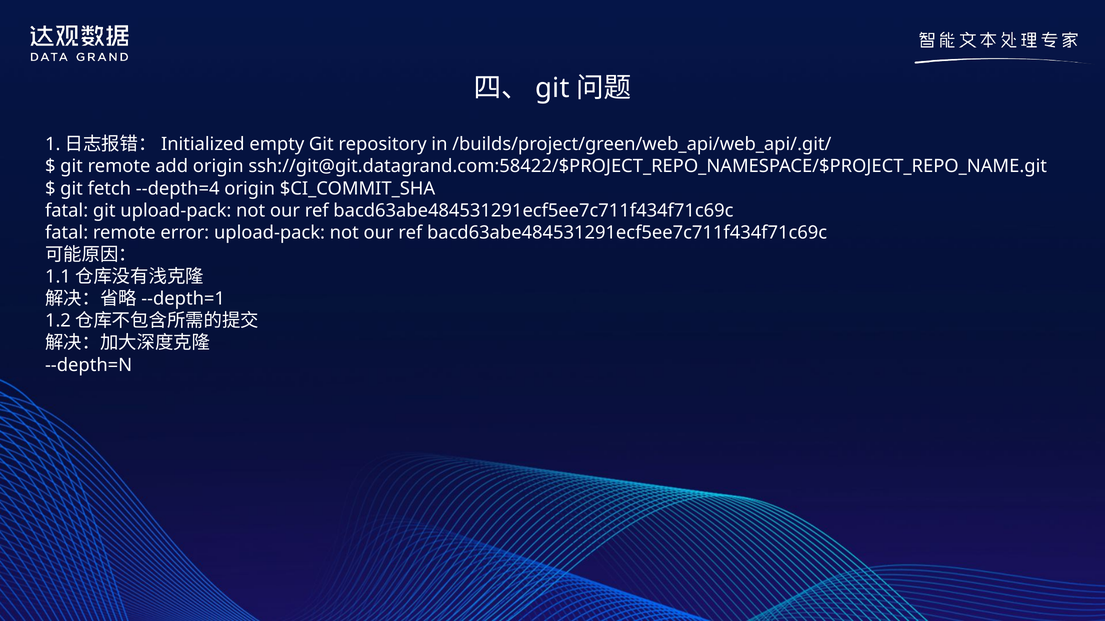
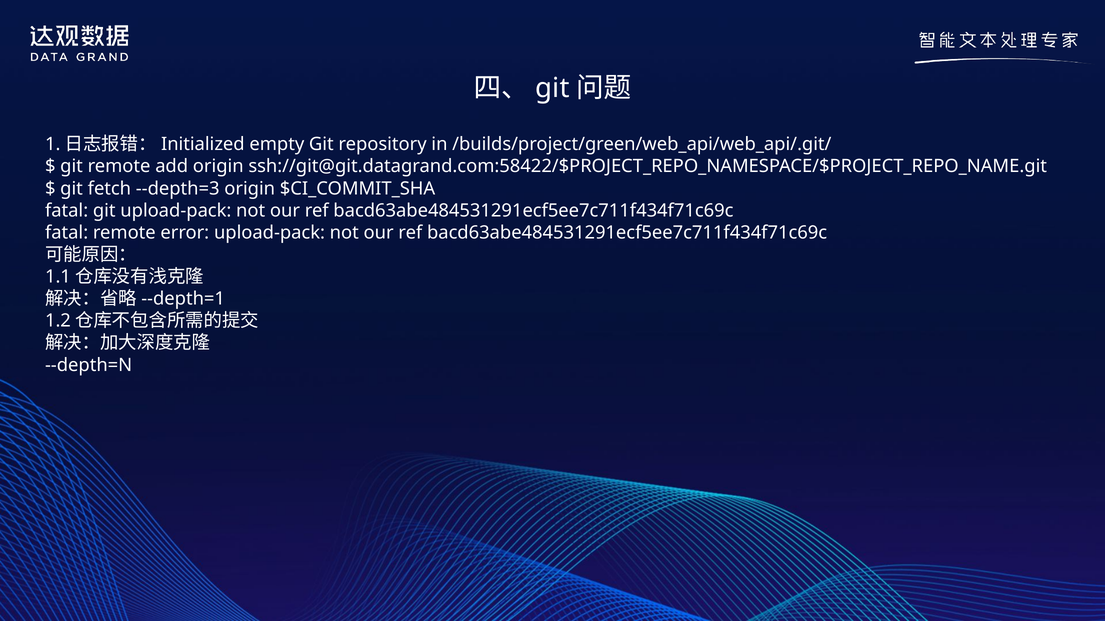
--depth=4: --depth=4 -> --depth=3
